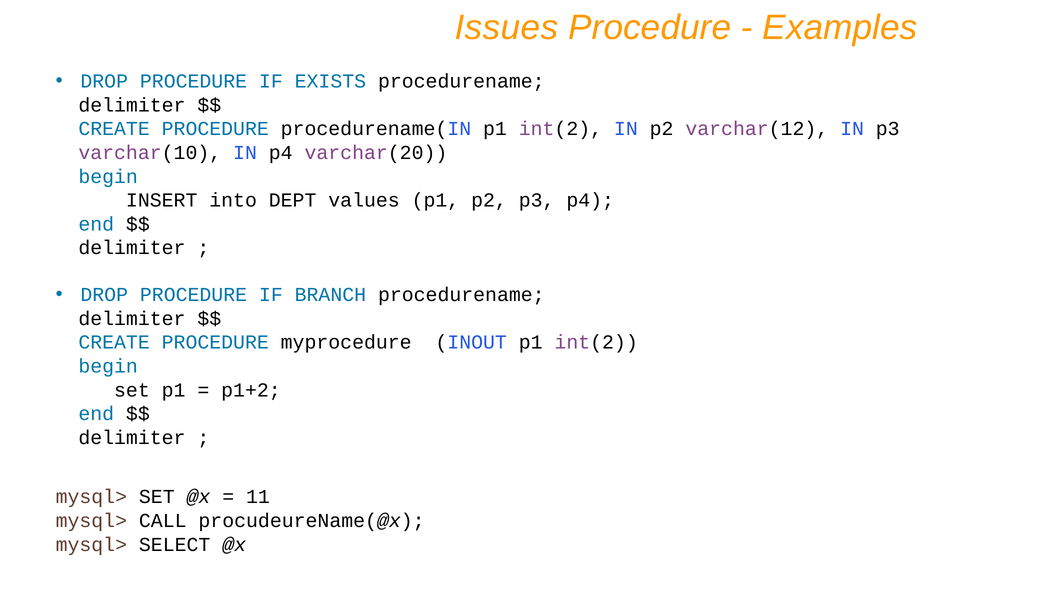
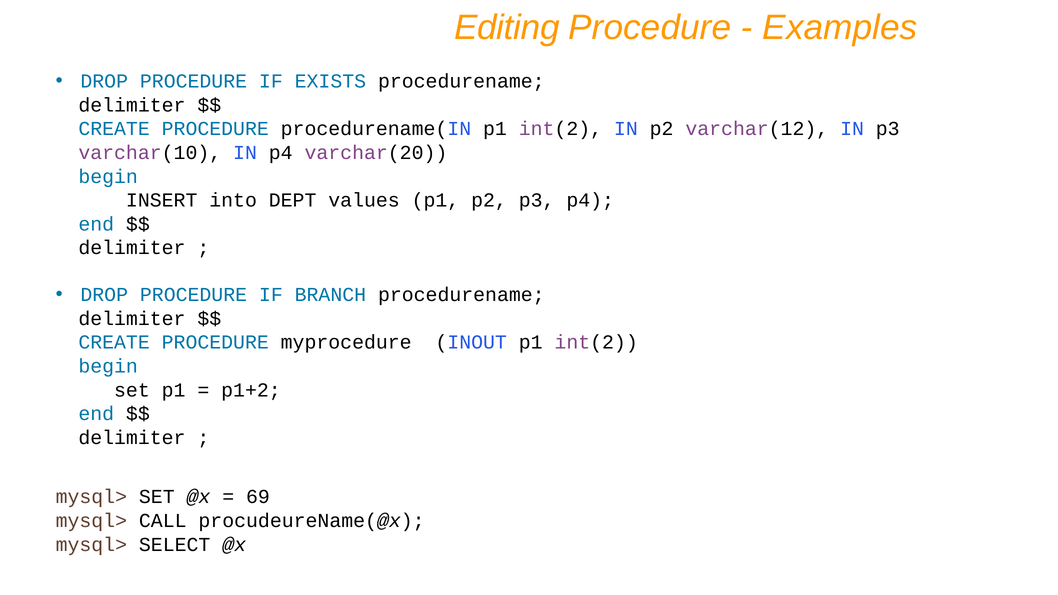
Issues: Issues -> Editing
11: 11 -> 69
